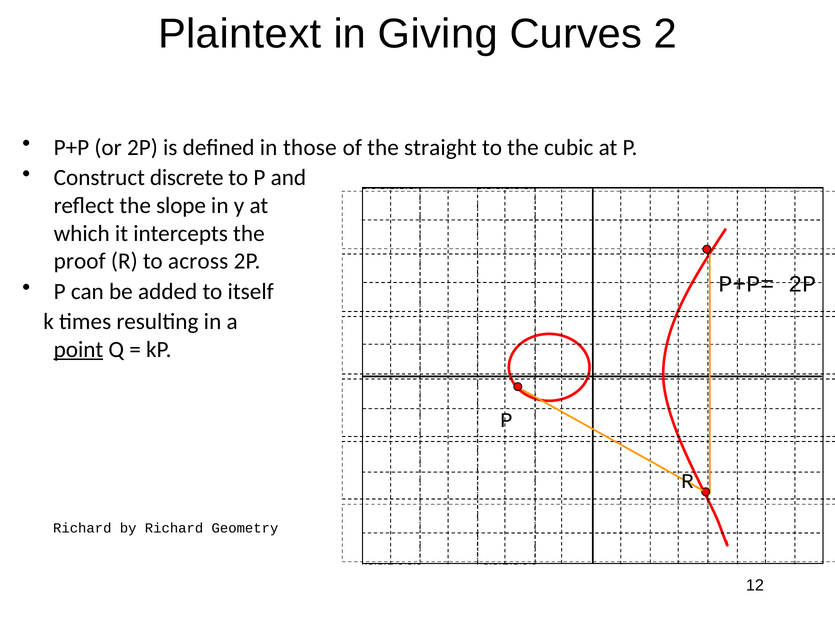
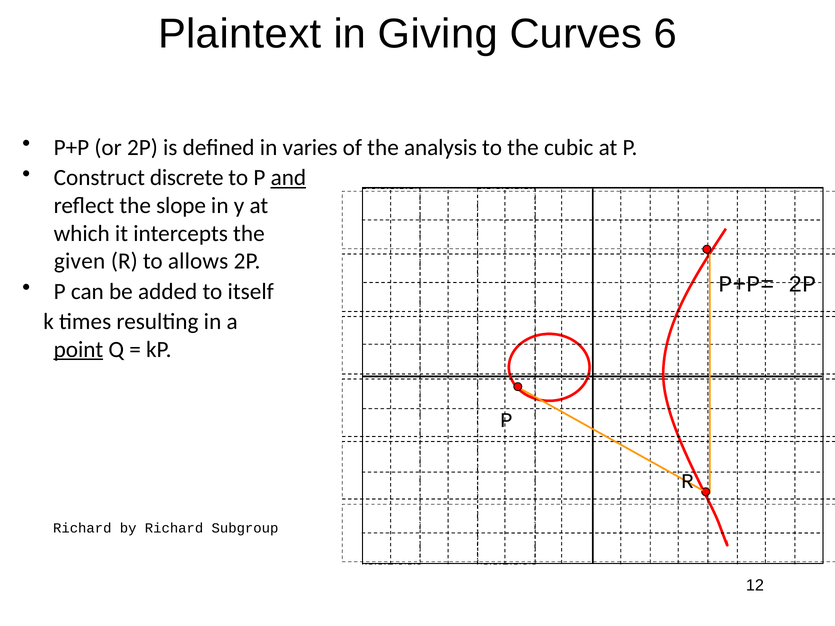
2: 2 -> 6
those: those -> varies
straight: straight -> analysis
and underline: none -> present
proof: proof -> given
across: across -> allows
Geometry: Geometry -> Subgroup
